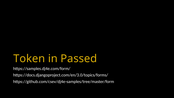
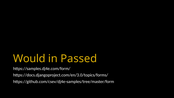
Token: Token -> Would
